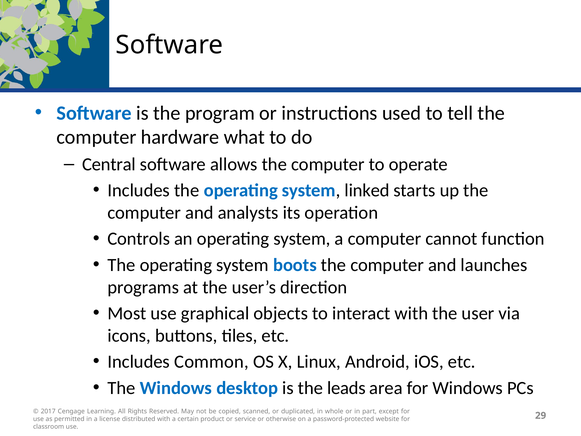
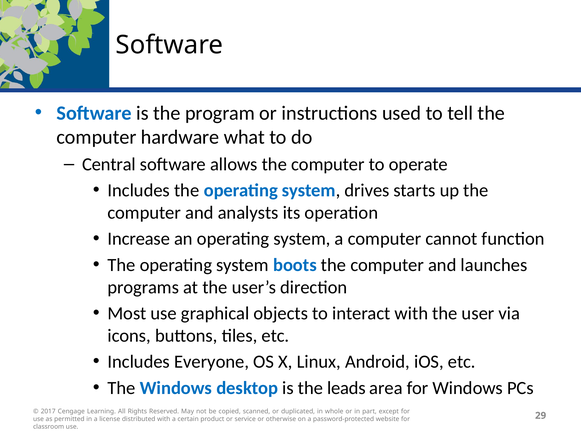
linked: linked -> drives
Controls: Controls -> Increase
Common: Common -> Everyone
